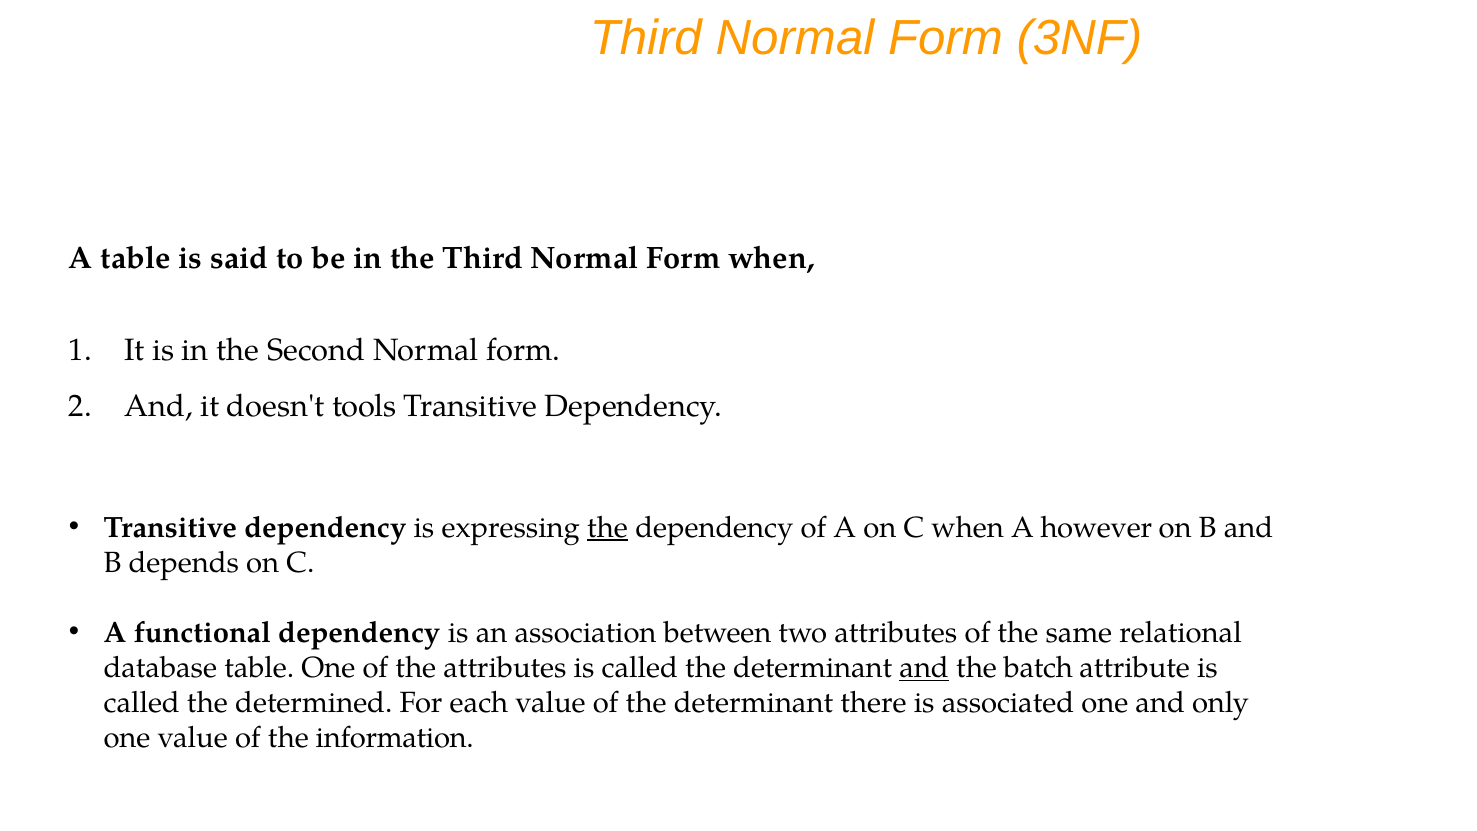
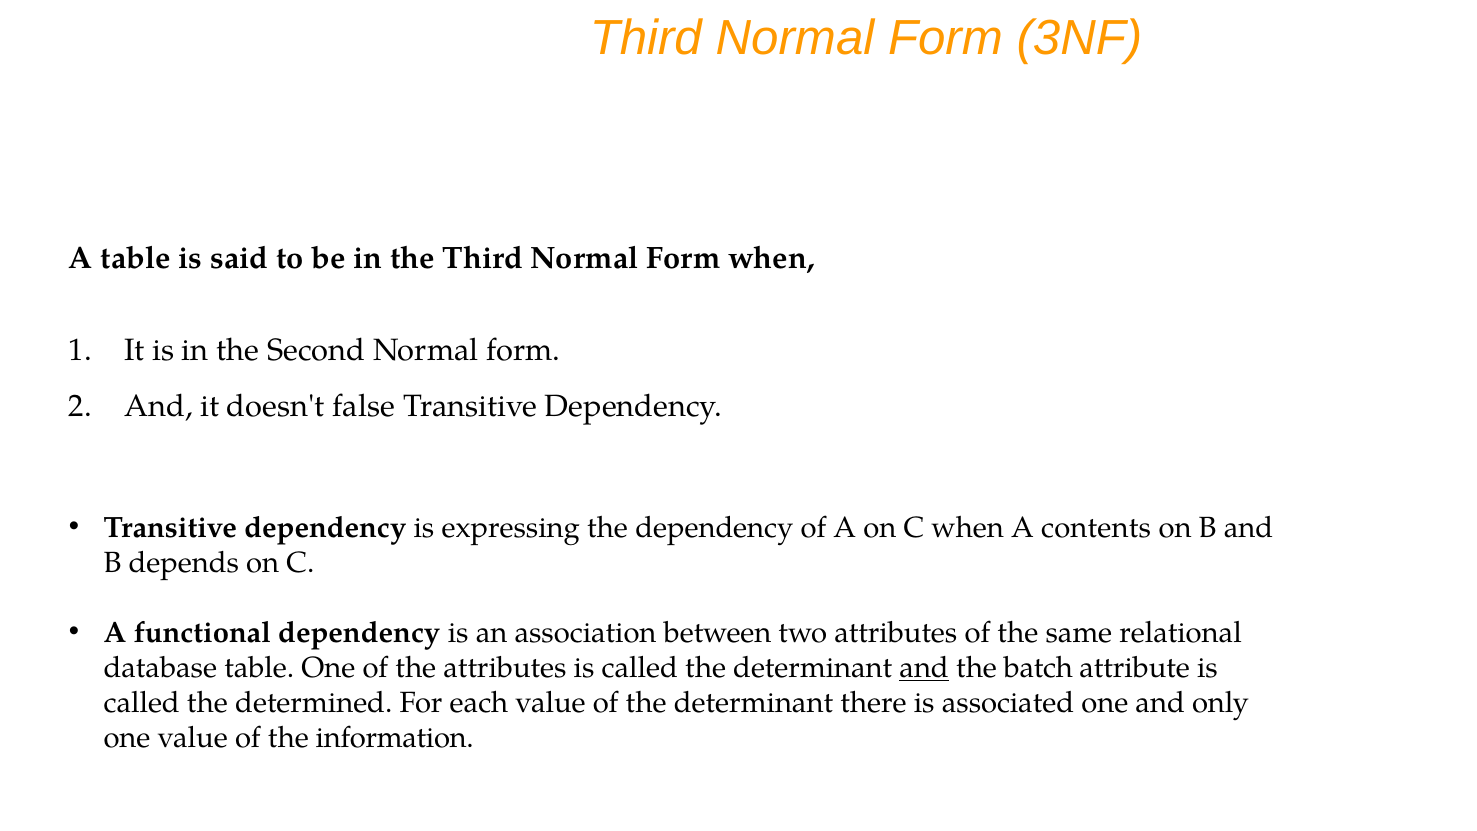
tools: tools -> false
the at (608, 528) underline: present -> none
however: however -> contents
